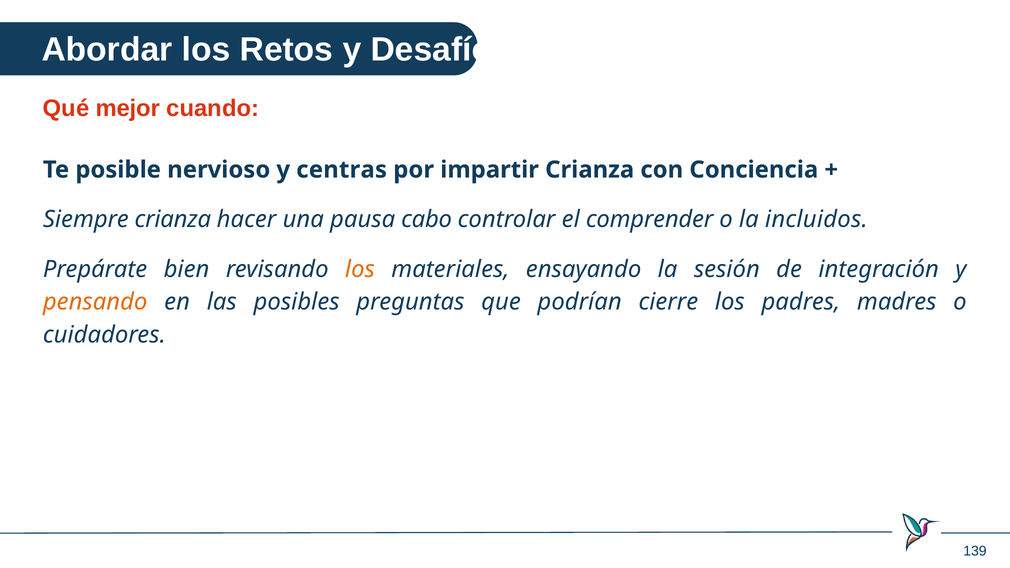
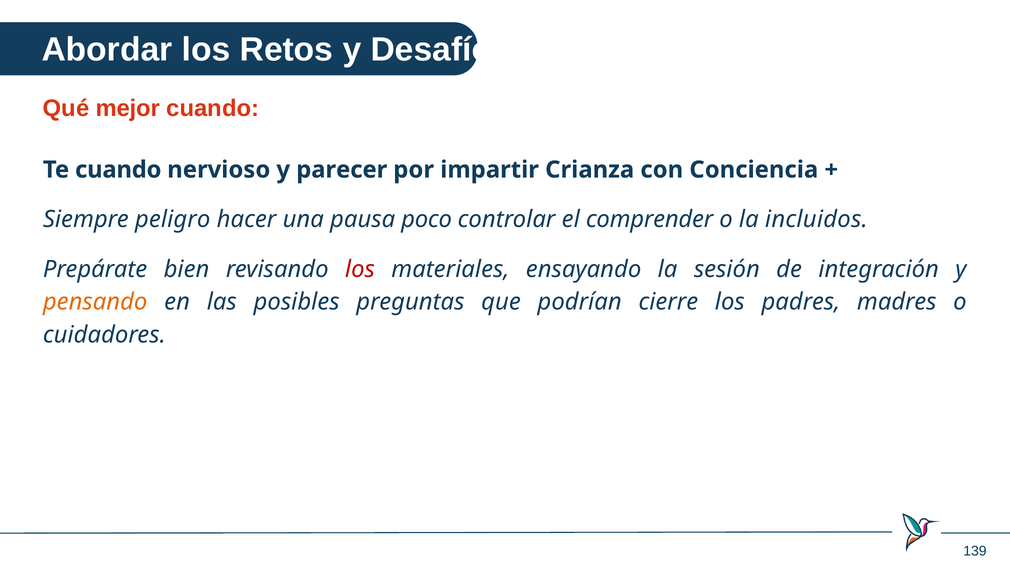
Te posible: posible -> cuando
centras: centras -> parecer
Siempre crianza: crianza -> peligro
cabo: cabo -> poco
los at (360, 269) colour: orange -> red
